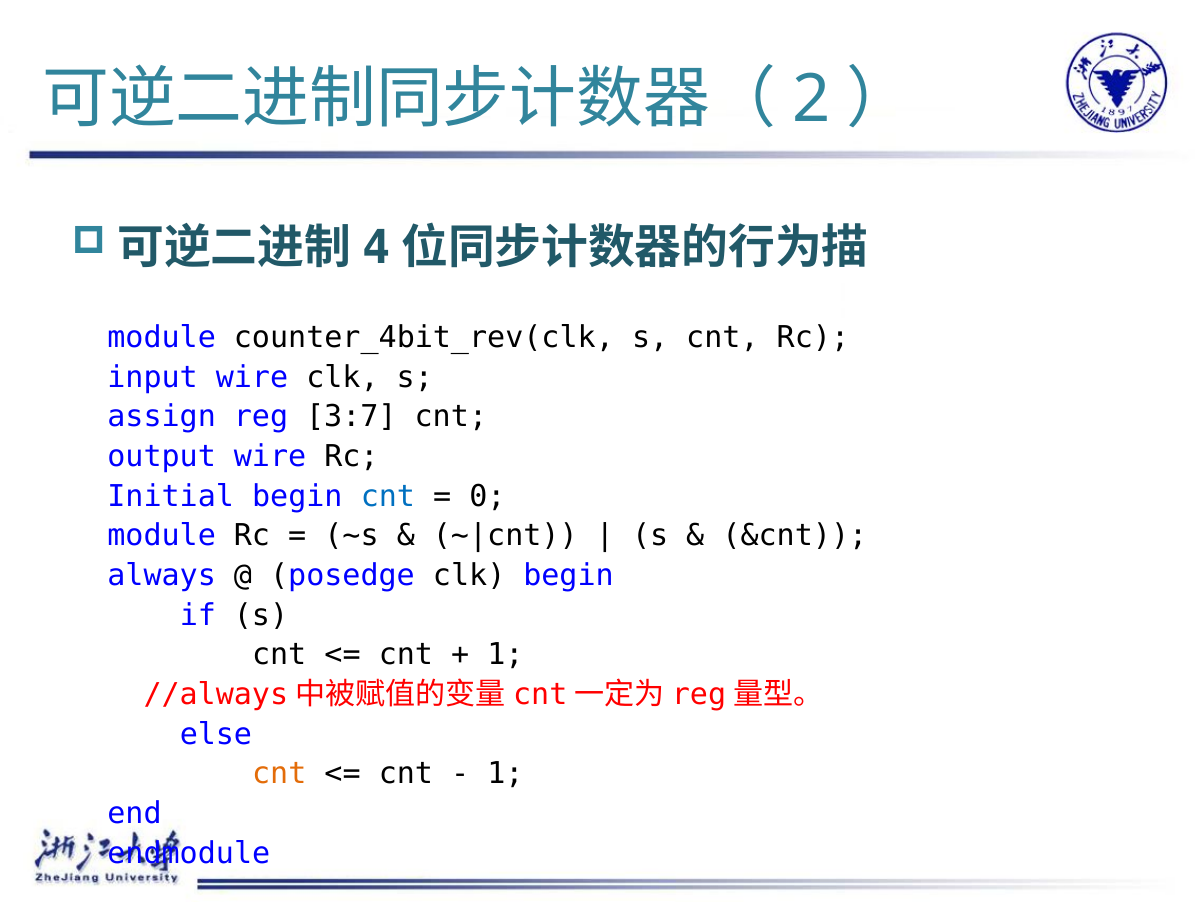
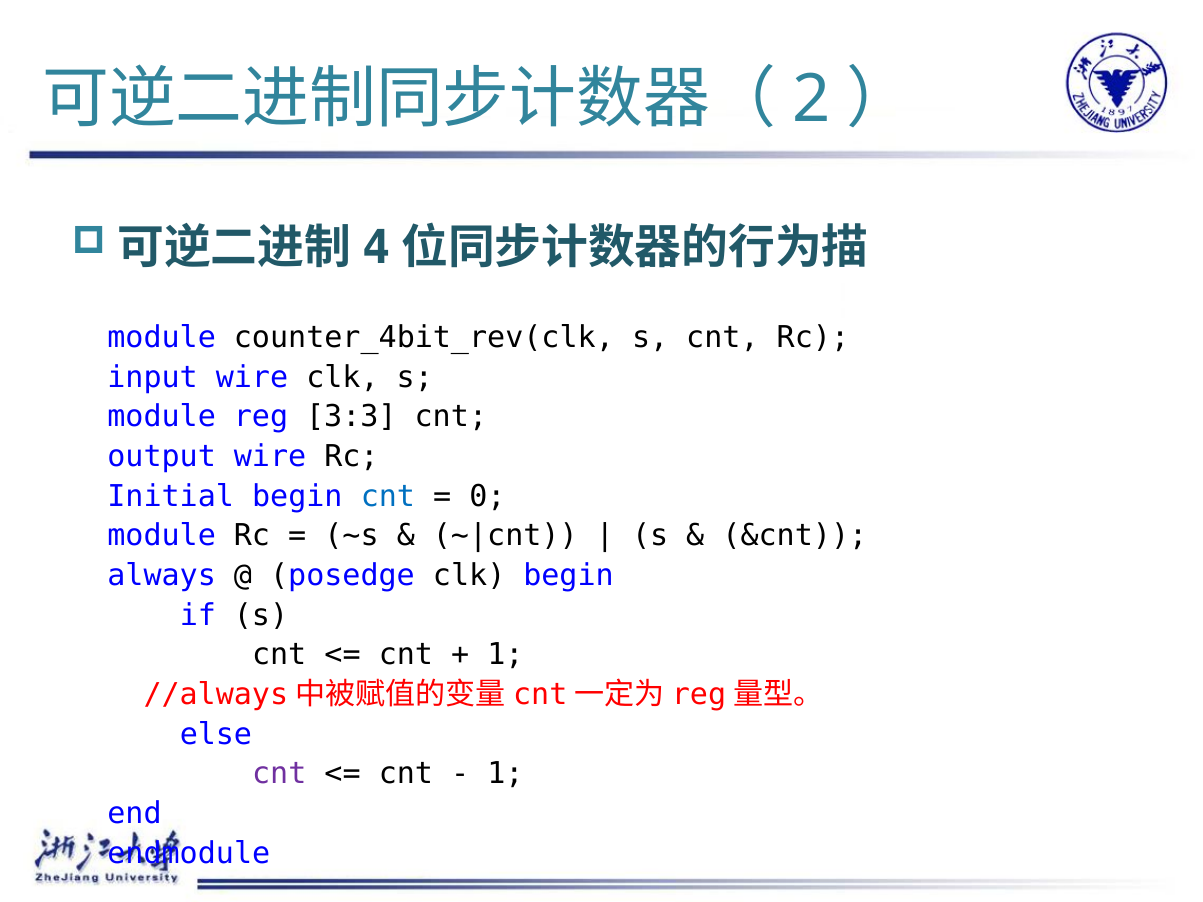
assign at (162, 417): assign -> module
3:7: 3:7 -> 3:3
cnt at (279, 774) colour: orange -> purple
